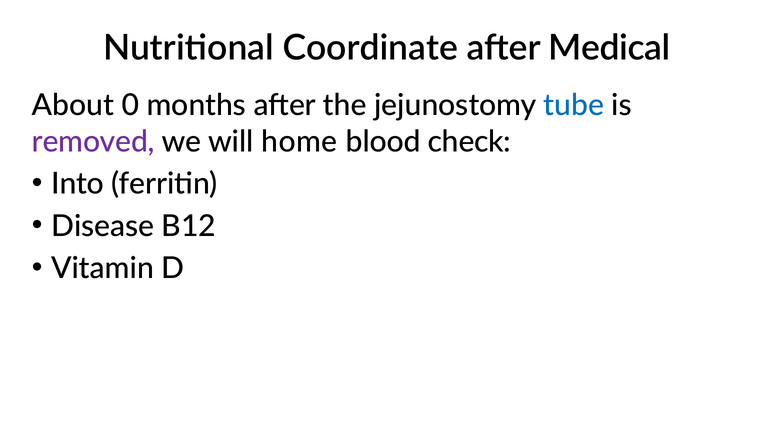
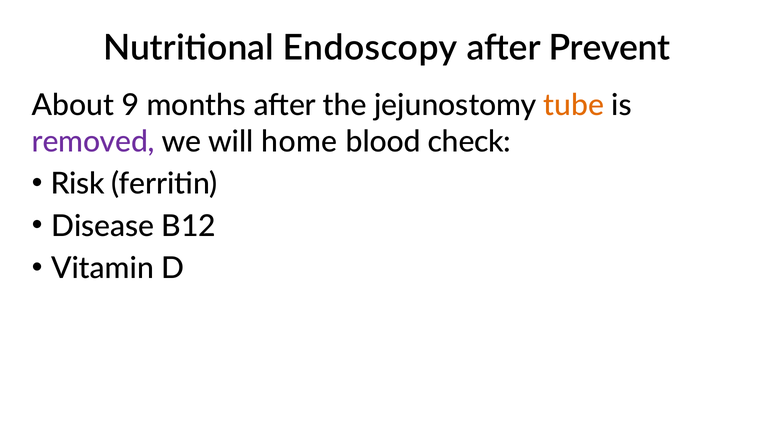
Coordinate: Coordinate -> Endoscopy
Medical: Medical -> Prevent
0: 0 -> 9
tube colour: blue -> orange
Into: Into -> Risk
